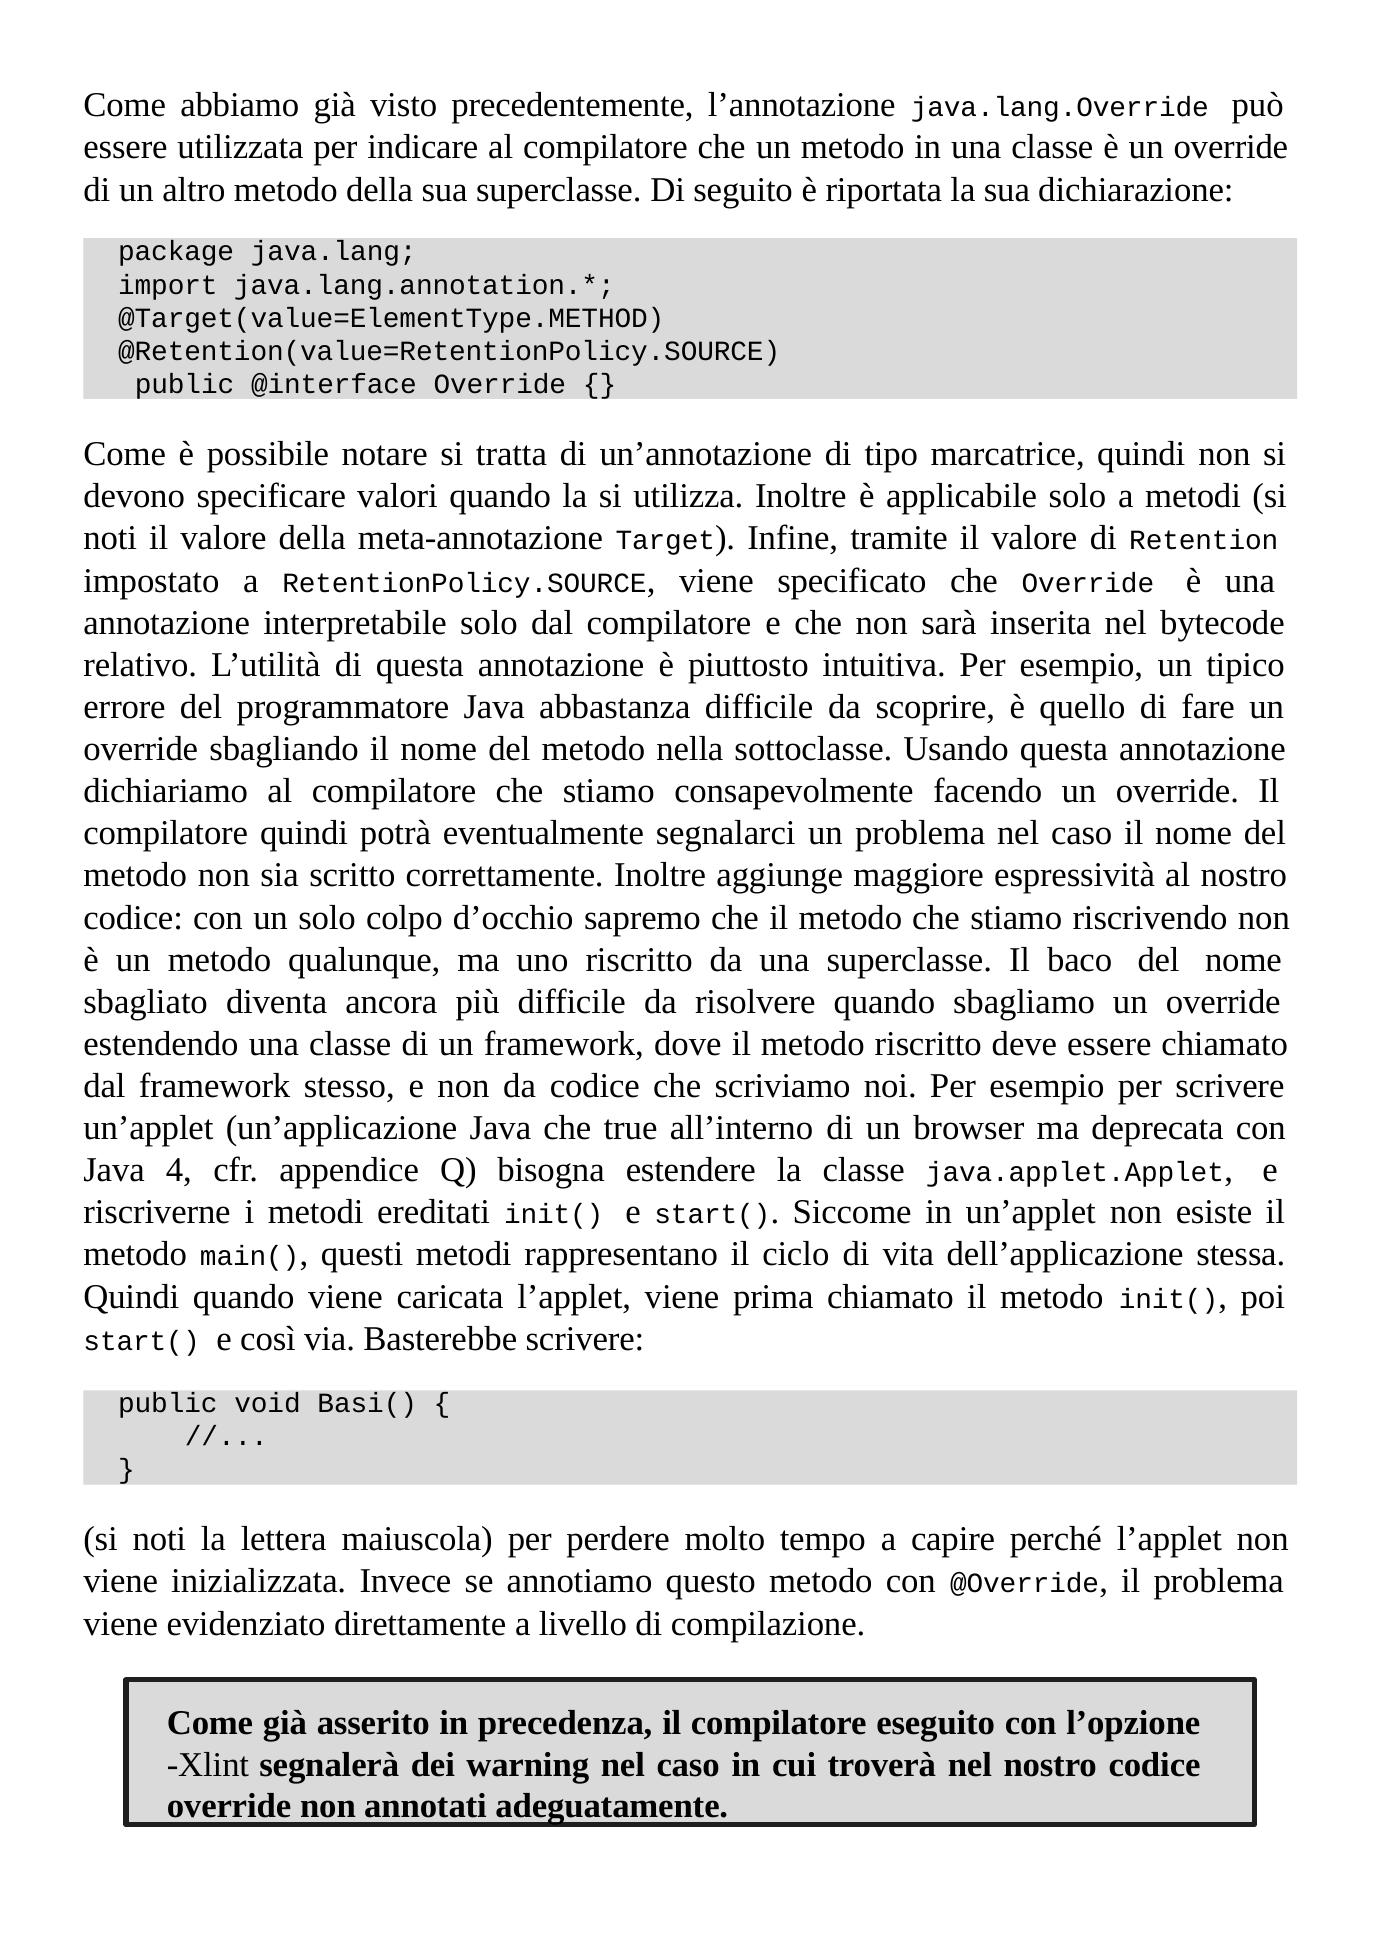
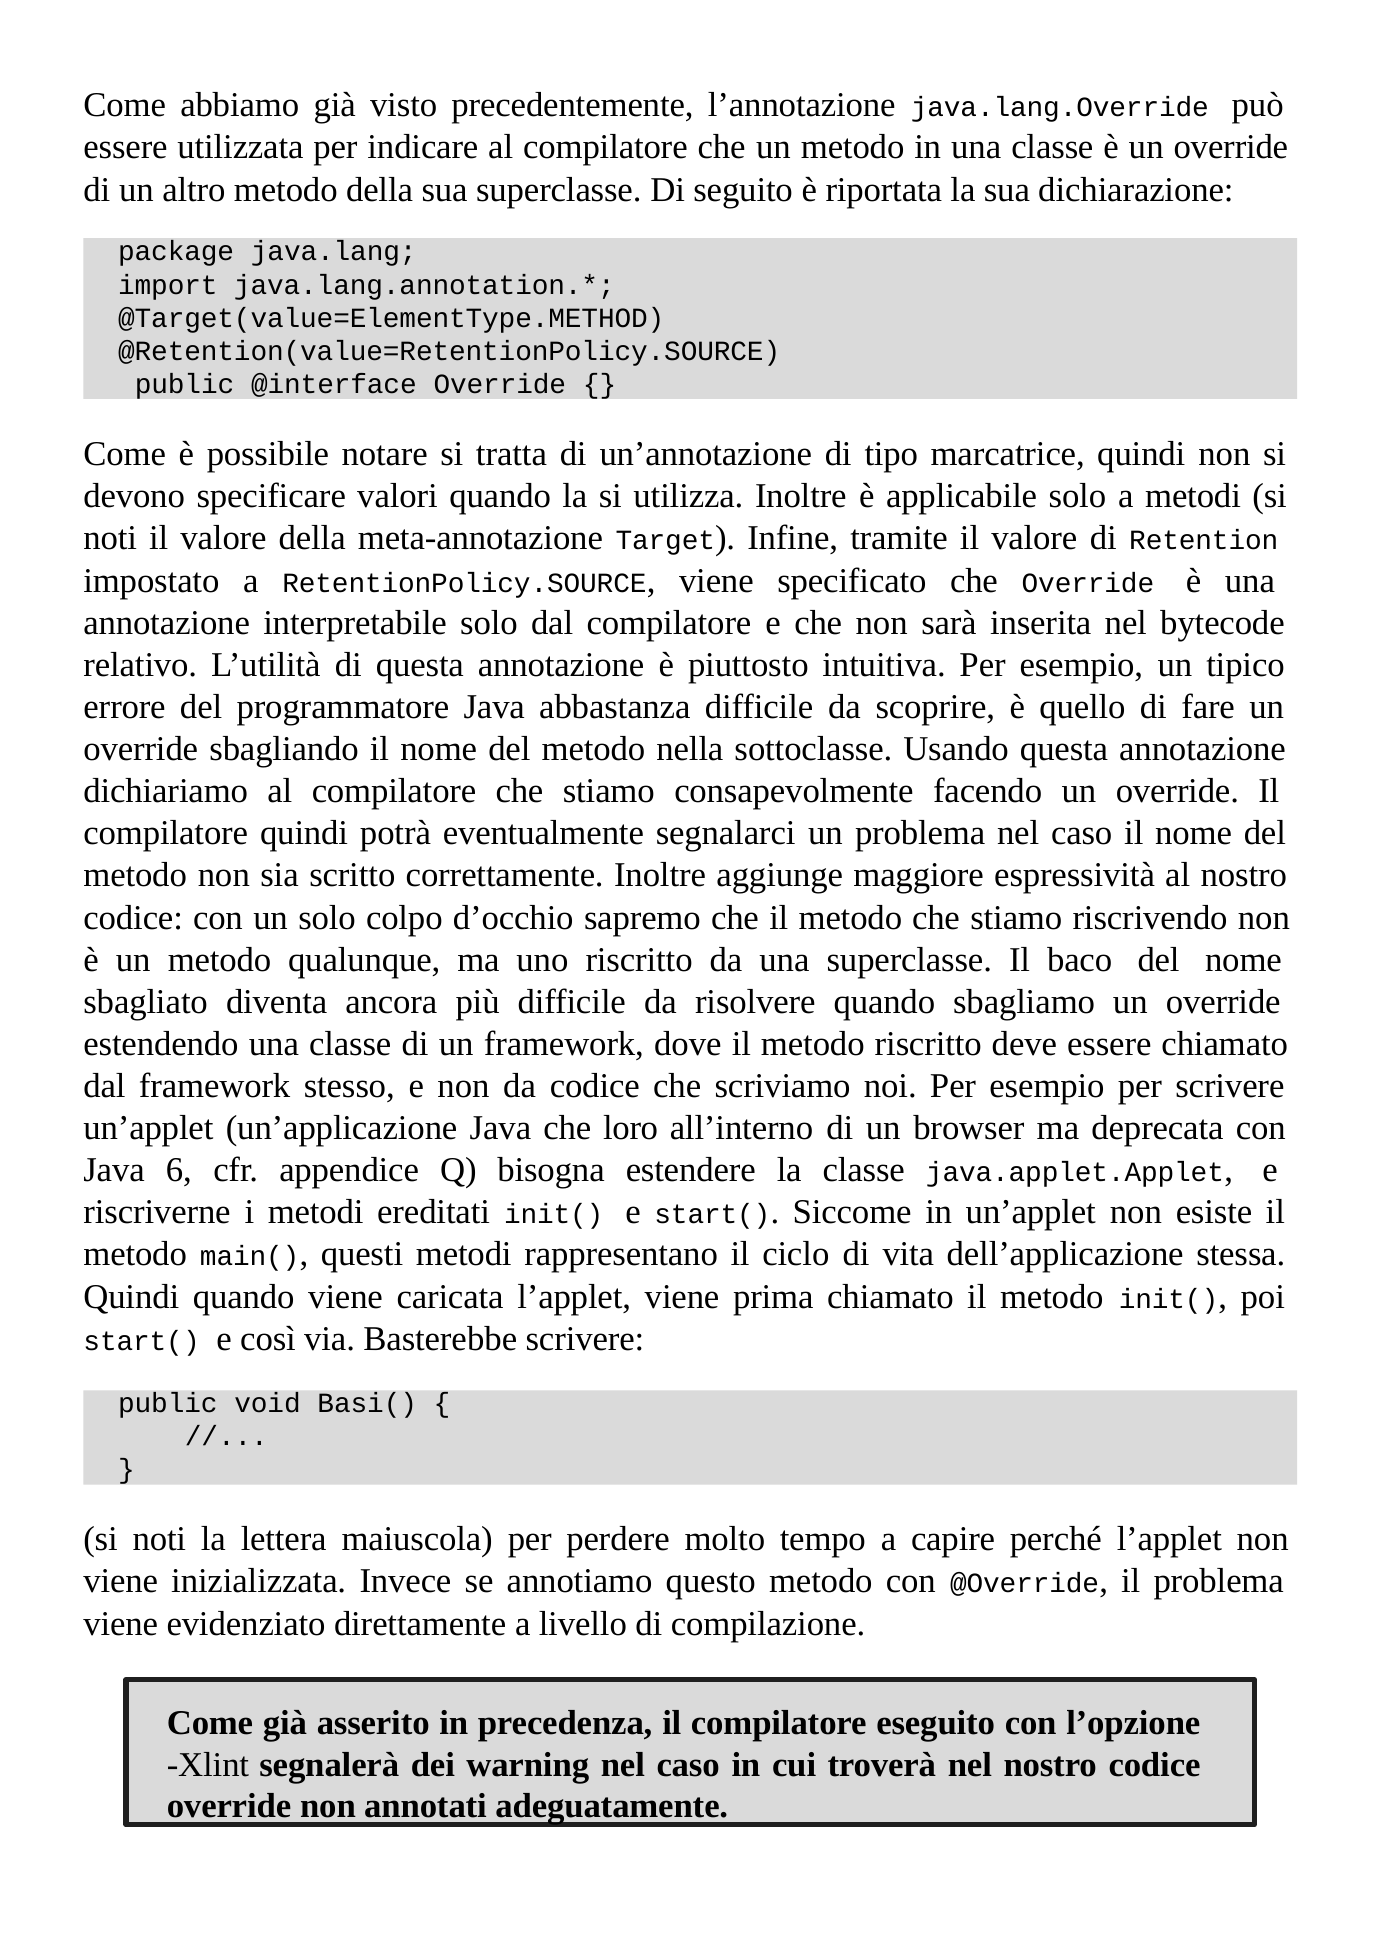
true: true -> loro
4: 4 -> 6
